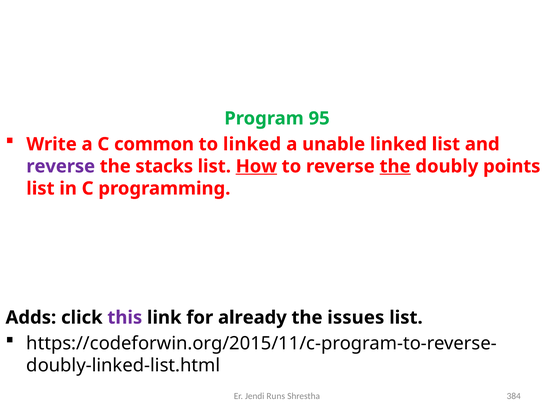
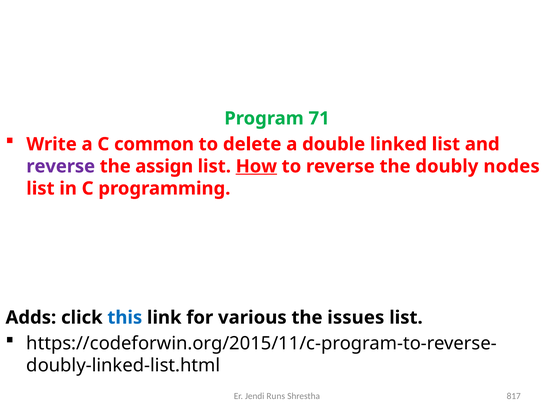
95: 95 -> 71
to linked: linked -> delete
unable: unable -> double
stacks: stacks -> assign
the at (395, 167) underline: present -> none
points: points -> nodes
this colour: purple -> blue
already: already -> various
384: 384 -> 817
